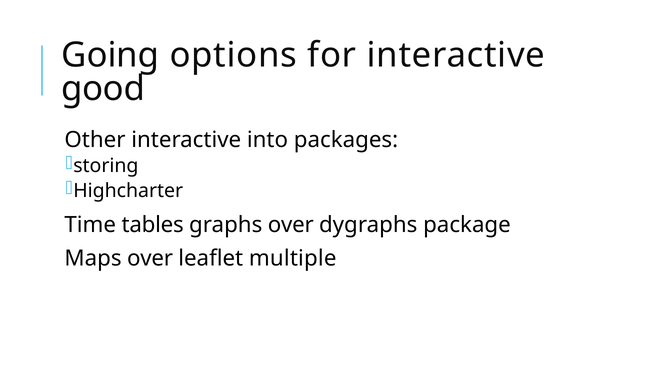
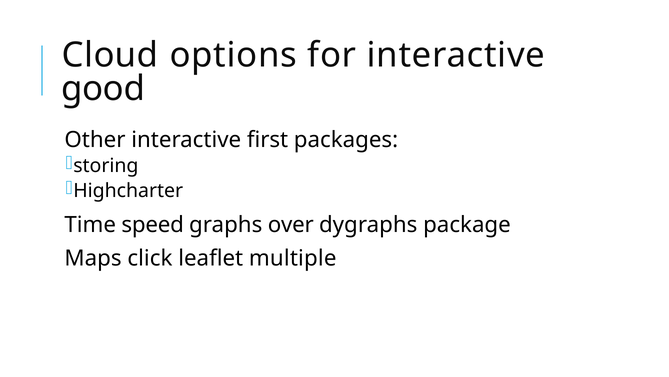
Going: Going -> Cloud
into: into -> first
tables: tables -> speed
Maps over: over -> click
